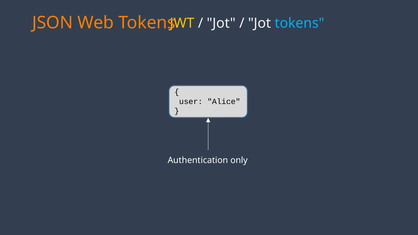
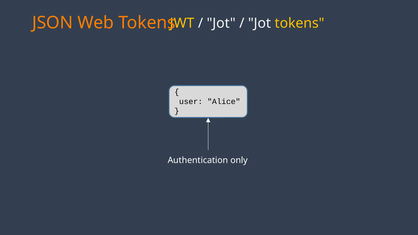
tokens at (300, 23) colour: light blue -> yellow
